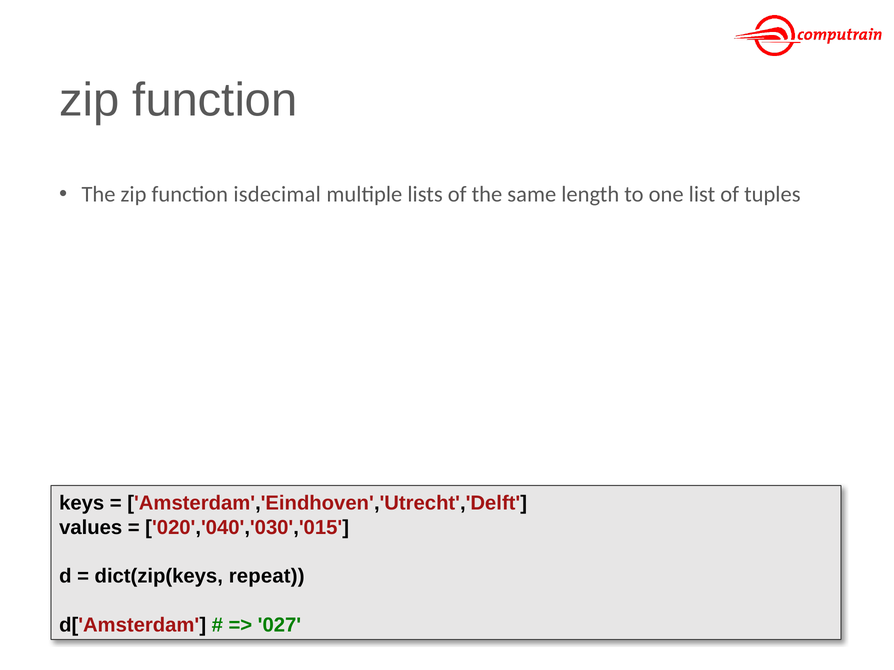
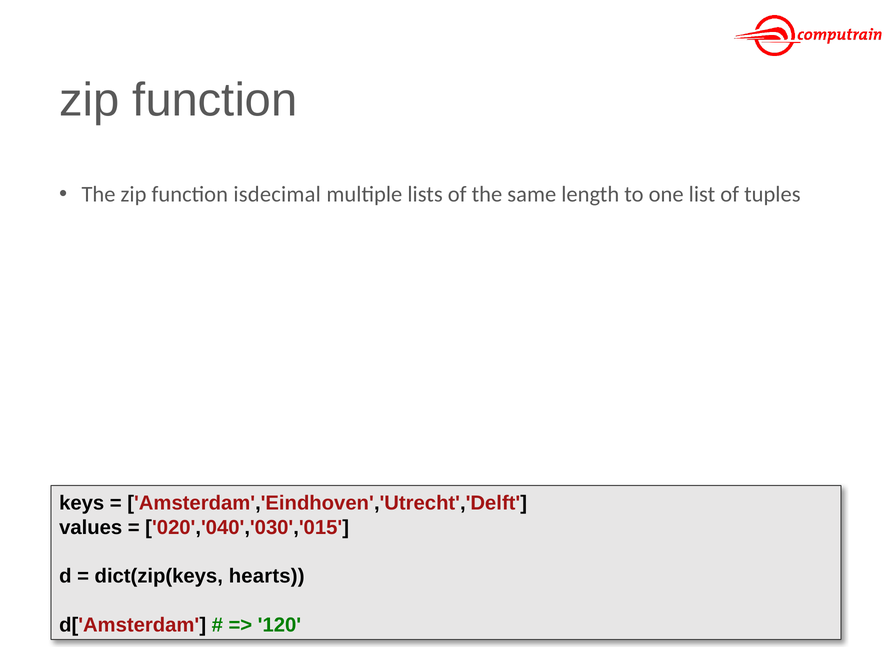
repeat: repeat -> hearts
027: 027 -> 120
